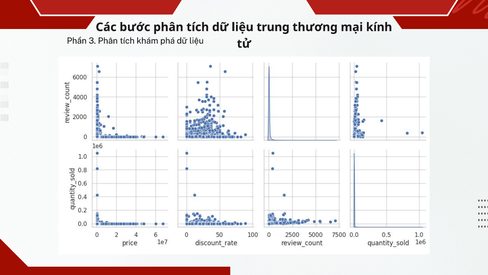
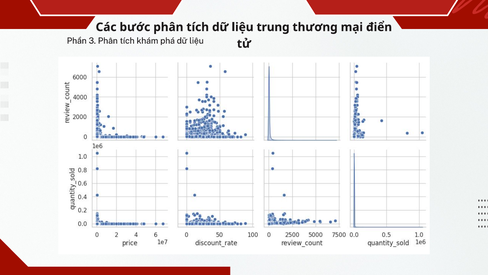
kính: kính -> điển
